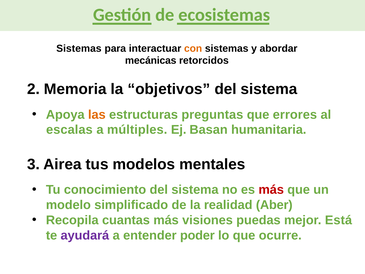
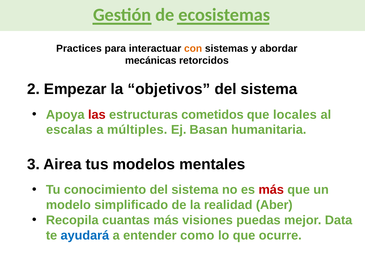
Sistemas at (79, 48): Sistemas -> Practices
Memoria: Memoria -> Empezar
las colour: orange -> red
preguntas: preguntas -> cometidos
errores: errores -> locales
Está: Está -> Data
ayudará colour: purple -> blue
poder: poder -> como
